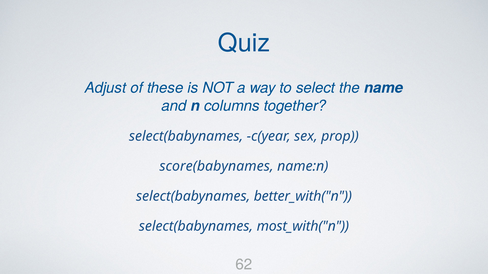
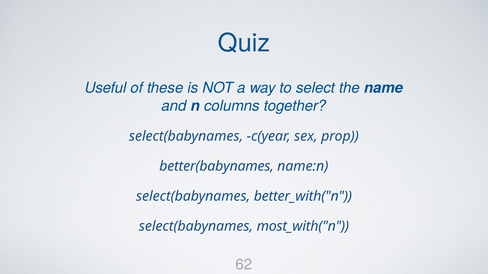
Adjust: Adjust -> Useful
score(babynames: score(babynames -> better(babynames
